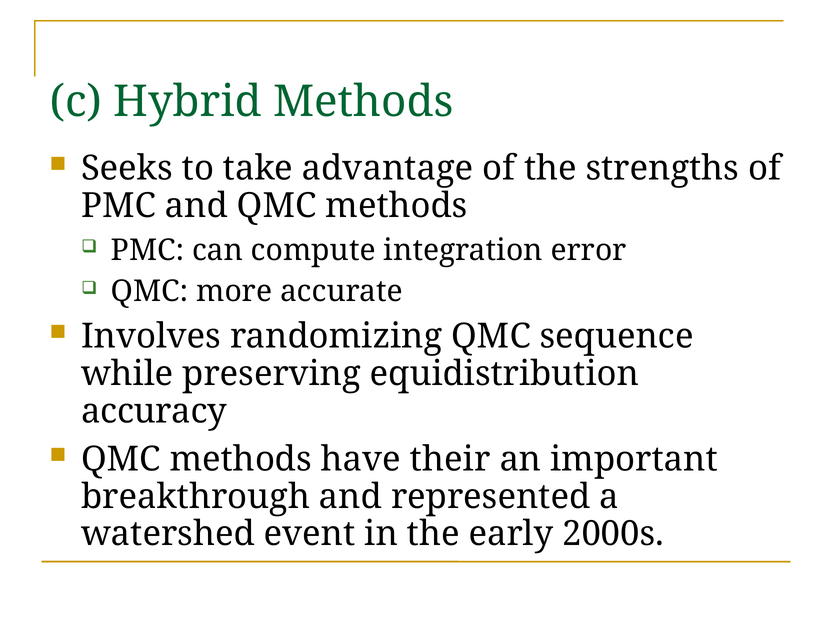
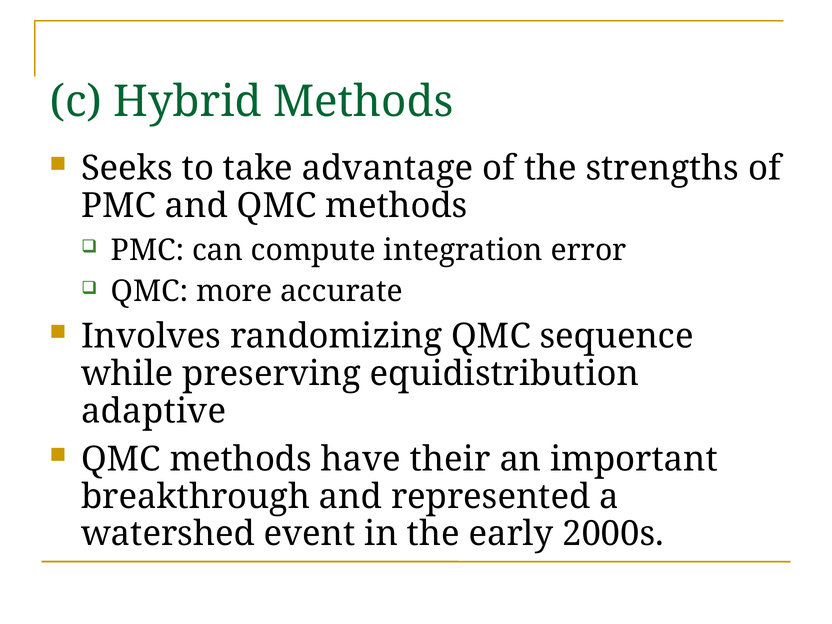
accuracy: accuracy -> adaptive
